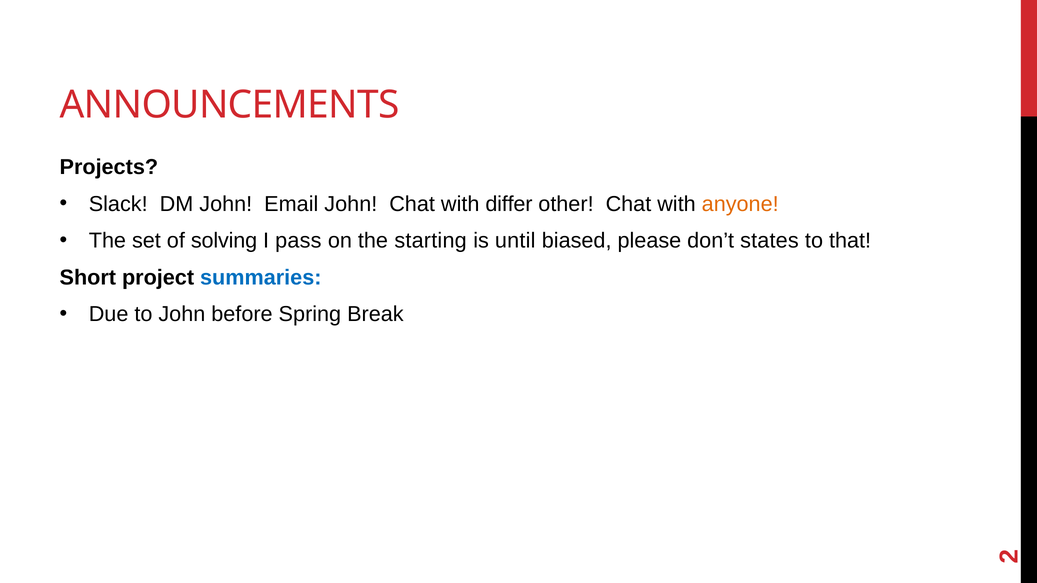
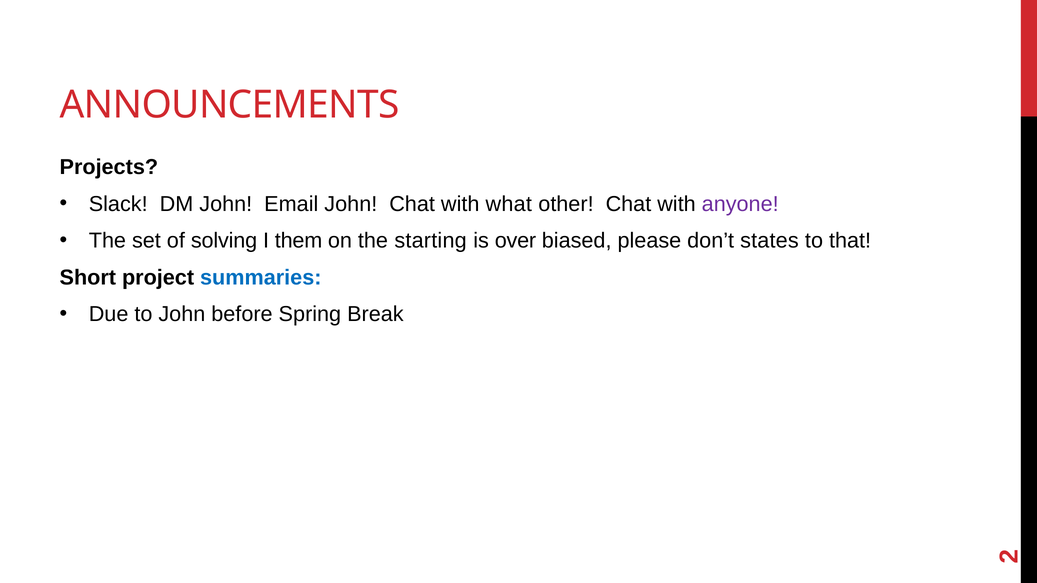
differ: differ -> what
anyone colour: orange -> purple
pass: pass -> them
until: until -> over
